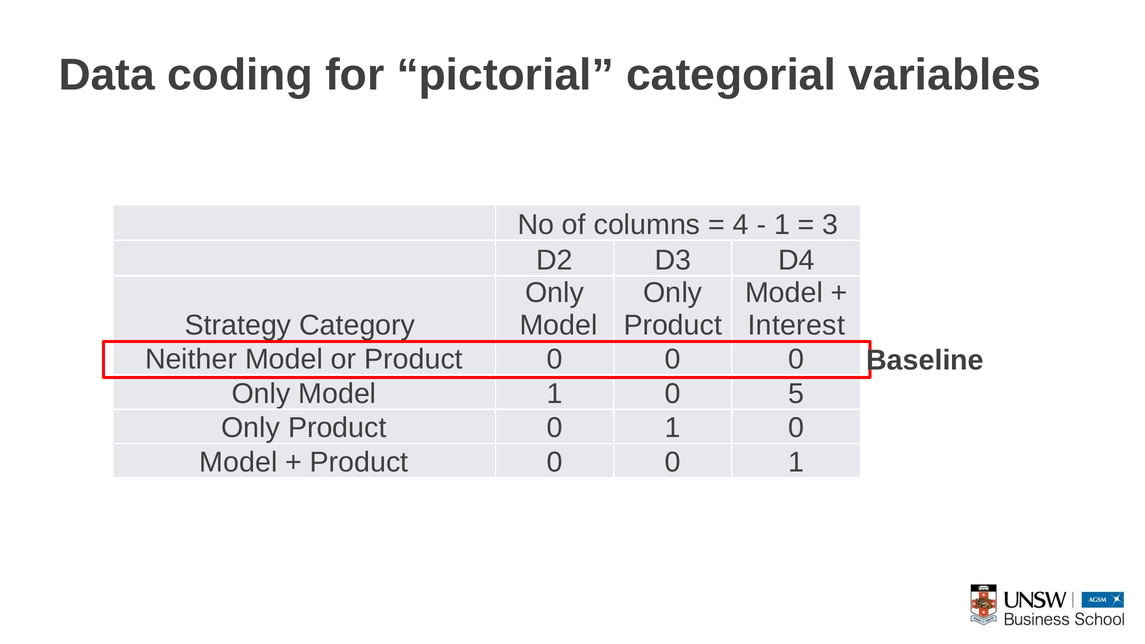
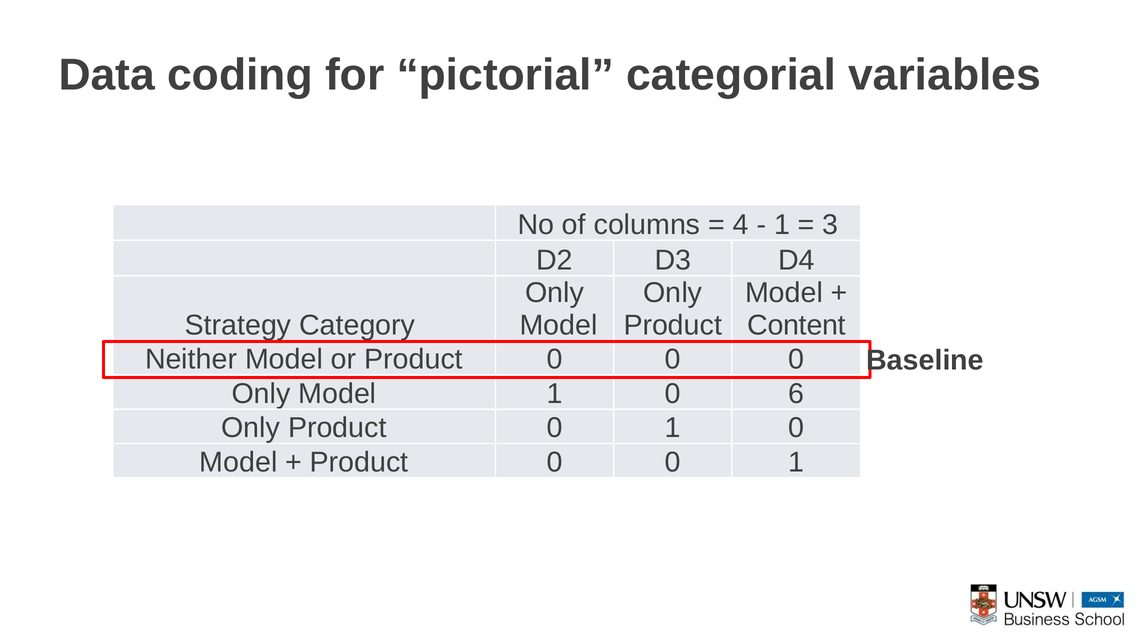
Interest: Interest -> Content
5: 5 -> 6
